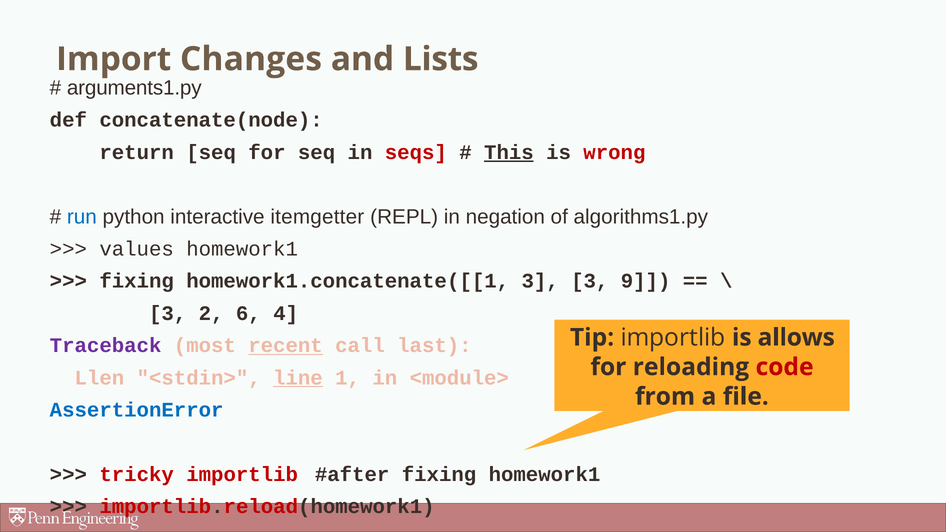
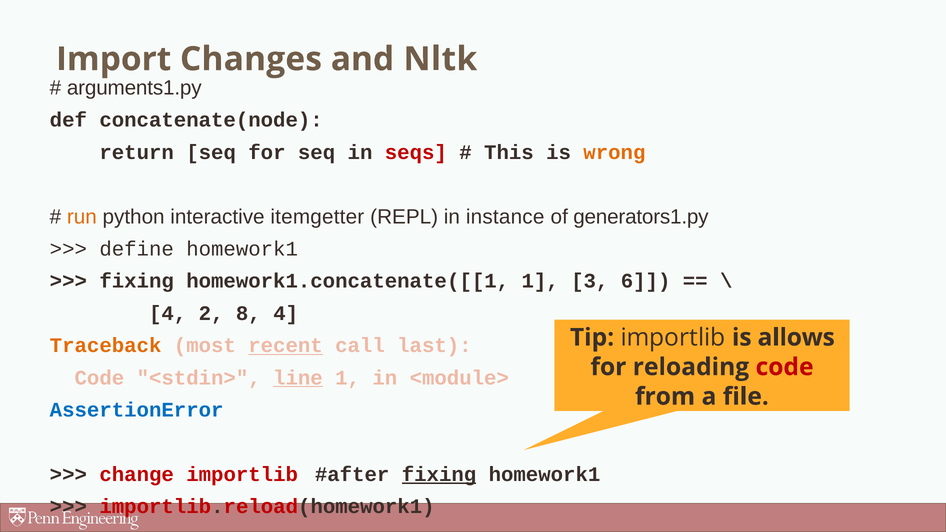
Lists: Lists -> Nltk
This underline: present -> none
wrong colour: red -> orange
run colour: blue -> orange
negation: negation -> instance
algorithms1.py: algorithms1.py -> generators1.py
values: values -> define
homework1.concatenate([[1 3: 3 -> 1
9: 9 -> 6
3 at (168, 313): 3 -> 4
6: 6 -> 8
Traceback colour: purple -> orange
Llen at (99, 378): Llen -> Code
tricky: tricky -> change
fixing at (439, 474) underline: none -> present
